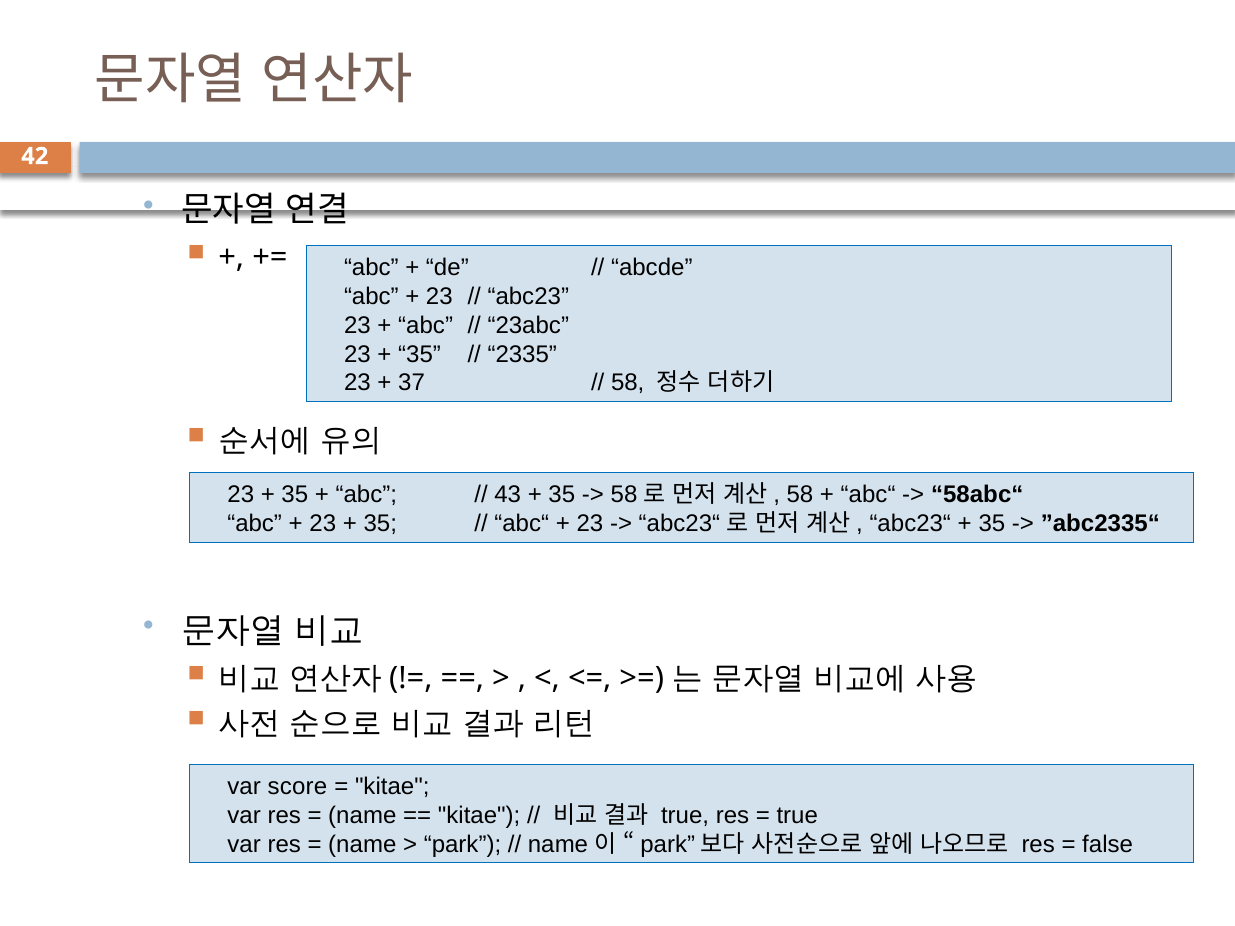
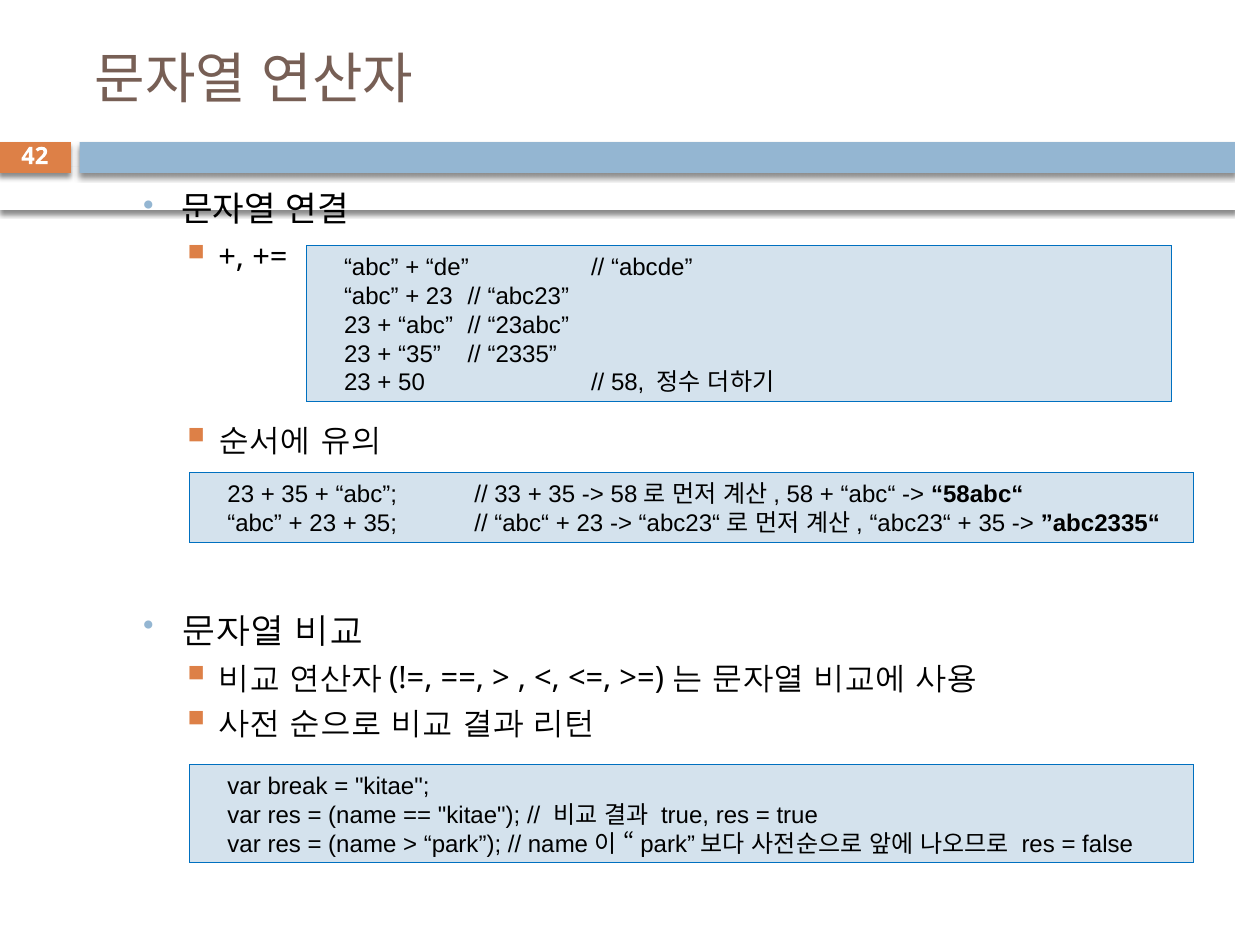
37: 37 -> 50
43: 43 -> 33
score: score -> break
